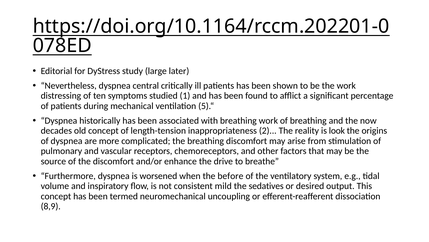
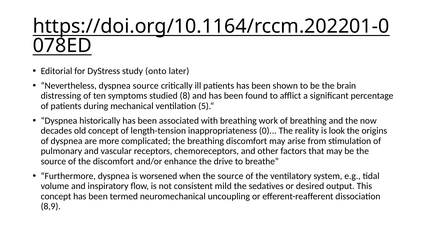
large: large -> onto
dyspnea central: central -> source
the work: work -> brain
1: 1 -> 8
2: 2 -> 0
when the before: before -> source
